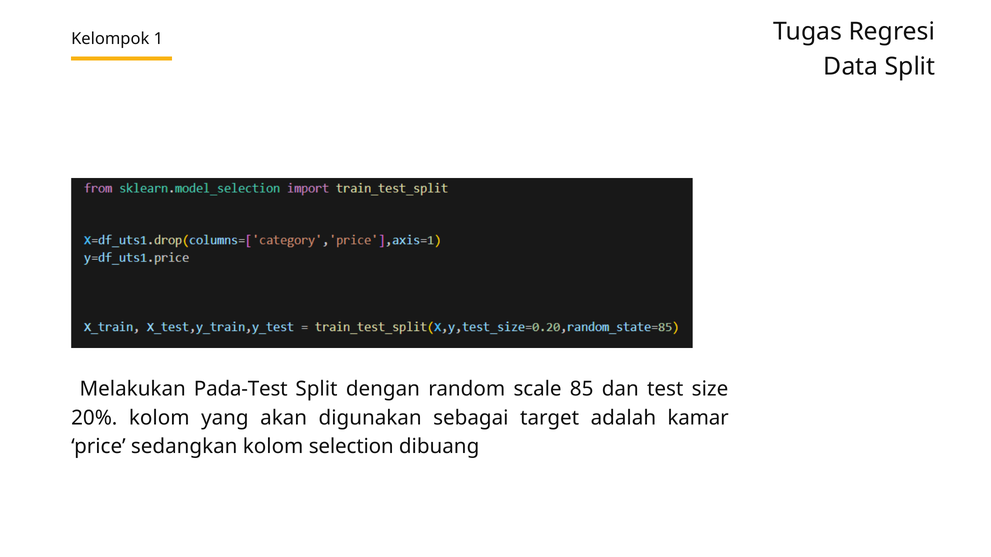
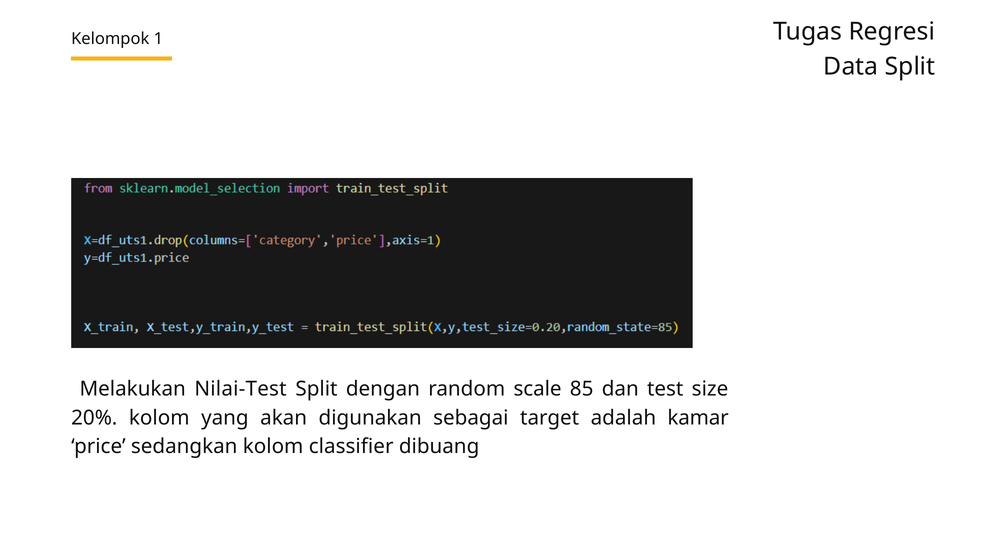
Pada-Test: Pada-Test -> Nilai-Test
selection: selection -> classifier
